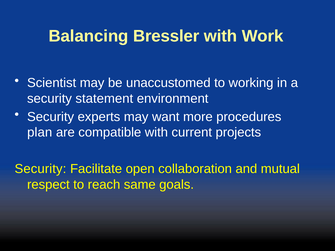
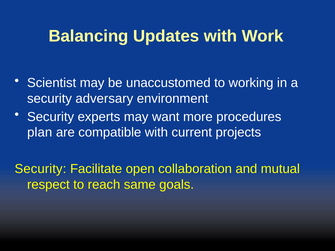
Bressler: Bressler -> Updates
statement: statement -> adversary
